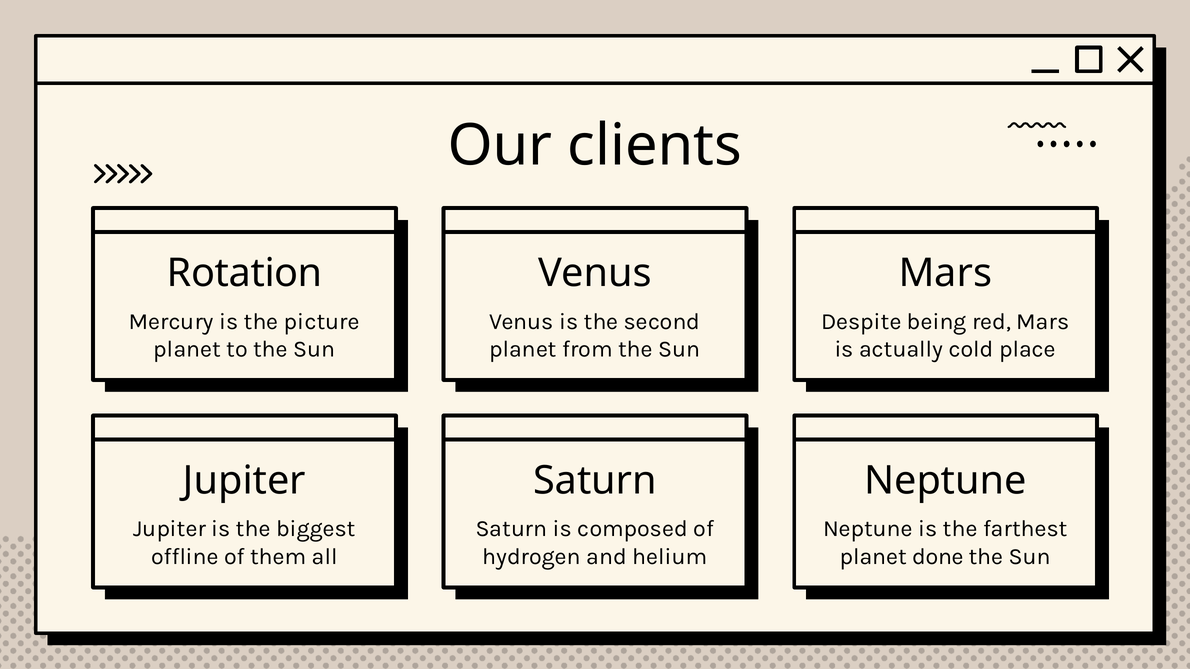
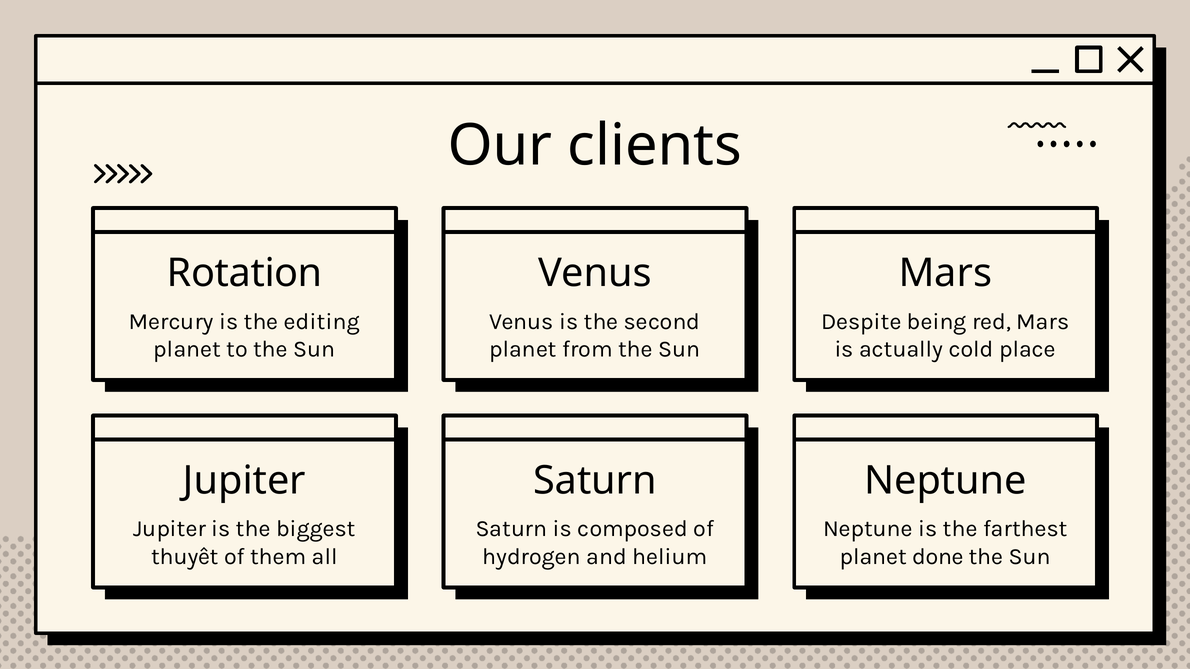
picture: picture -> editing
offline: offline -> thuyết
